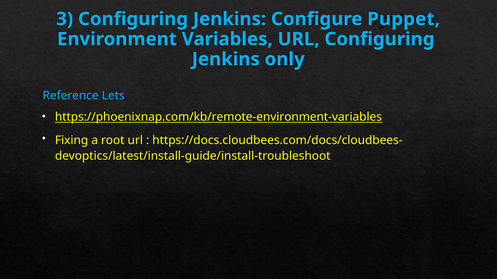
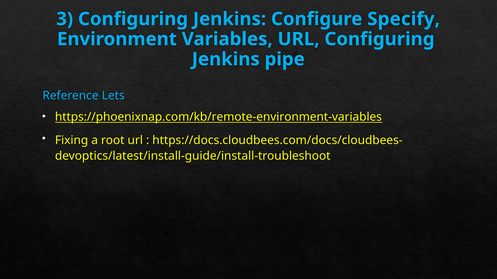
Puppet: Puppet -> Specify
only: only -> pipe
